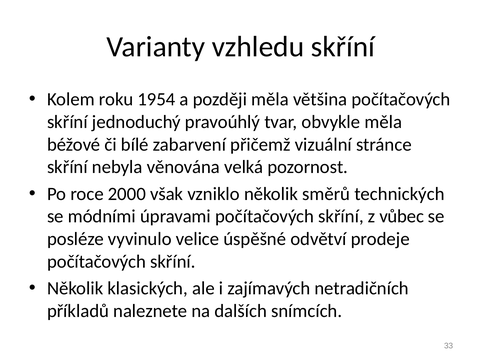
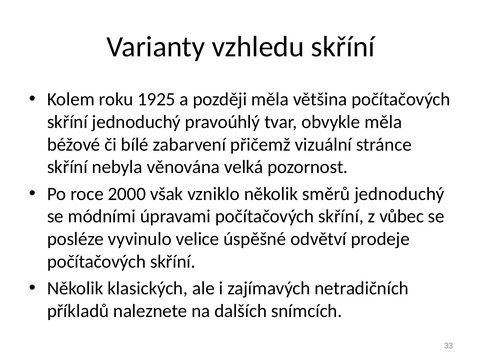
1954: 1954 -> 1925
směrů technických: technických -> jednoduchý
